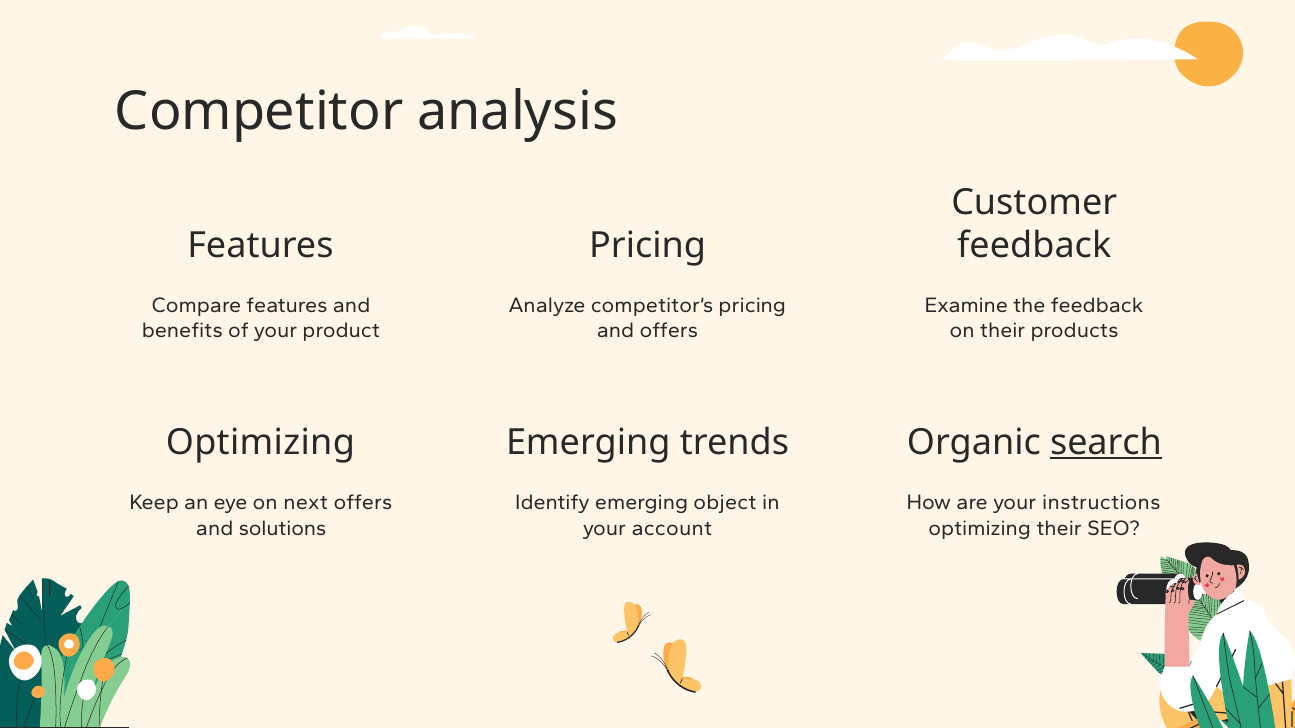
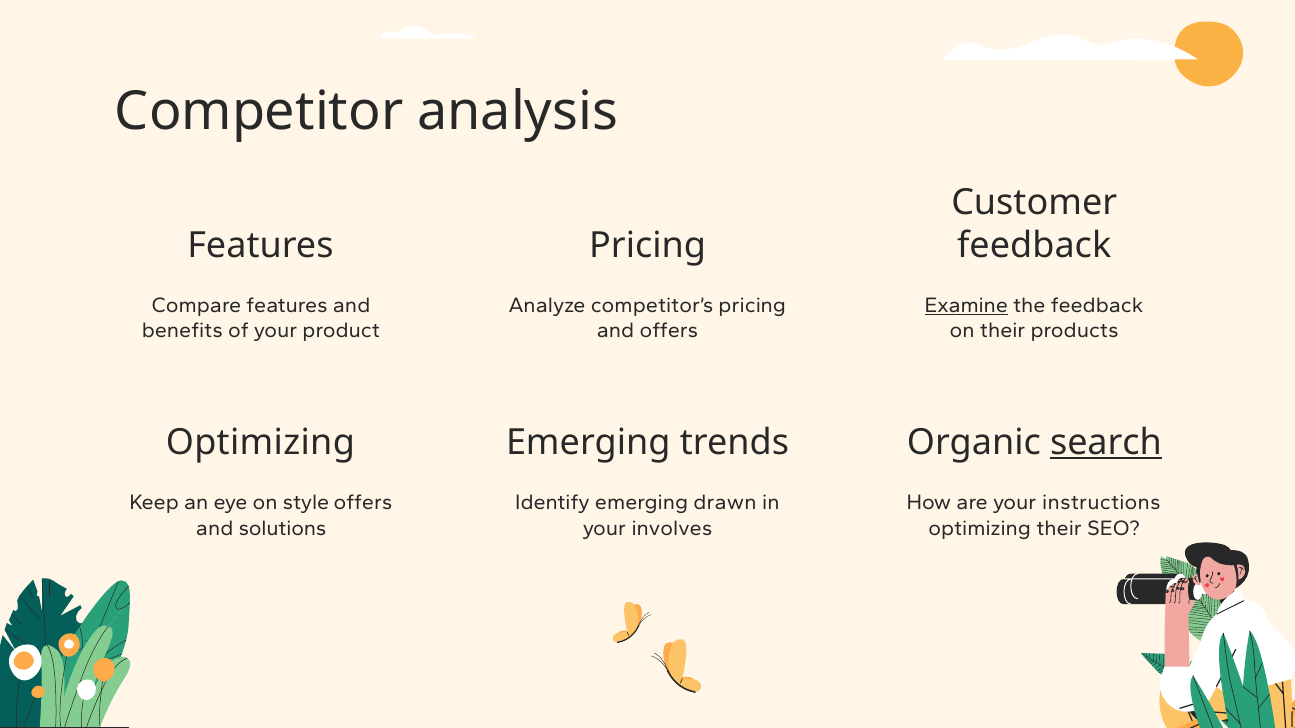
Examine underline: none -> present
next: next -> style
object: object -> drawn
account: account -> involves
